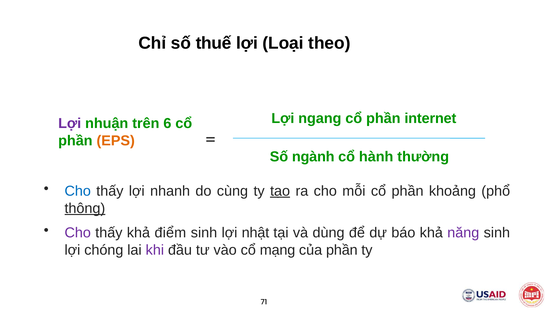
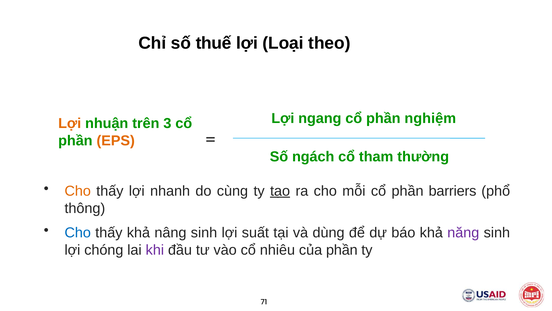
internet: internet -> nghiệm
Lợi at (70, 123) colour: purple -> orange
6: 6 -> 3
ngành: ngành -> ngách
hành: hành -> tham
Cho at (78, 191) colour: blue -> orange
khoảng: khoảng -> barriers
thông underline: present -> none
Cho at (78, 232) colour: purple -> blue
điểm: điểm -> nâng
nhật: nhật -> suất
mạng: mạng -> nhiêu
